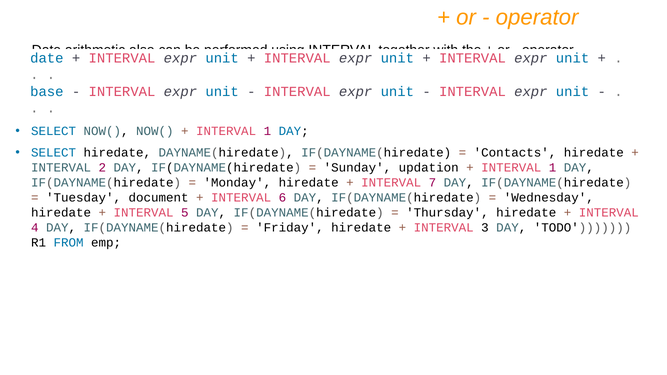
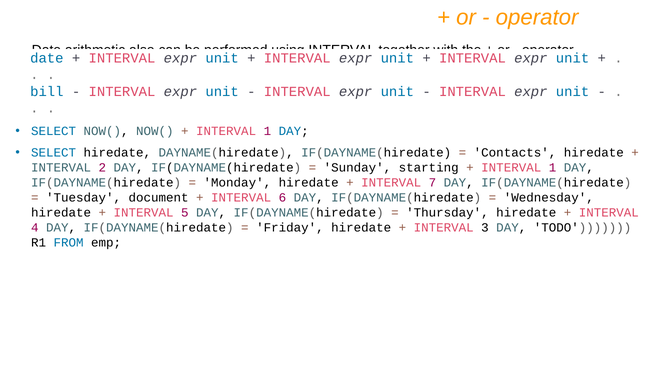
base: base -> bill
updation: updation -> starting
